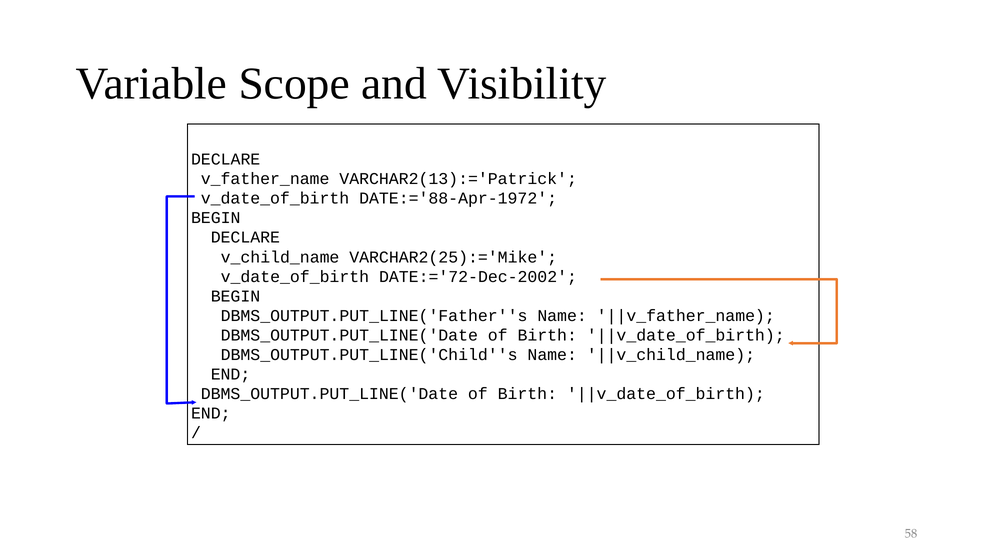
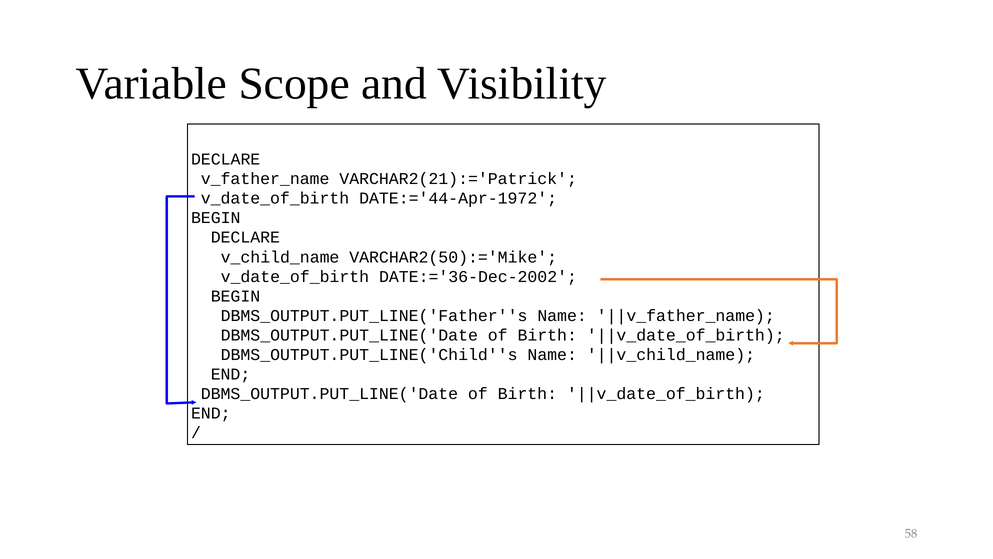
VARCHAR2(13):='Patrick: VARCHAR2(13):='Patrick -> VARCHAR2(21):='Patrick
DATE:='88-Apr-1972: DATE:='88-Apr-1972 -> DATE:='44-Apr-1972
VARCHAR2(25):='Mike: VARCHAR2(25):='Mike -> VARCHAR2(50):='Mike
DATE:='72-Dec-2002: DATE:='72-Dec-2002 -> DATE:='36-Dec-2002
